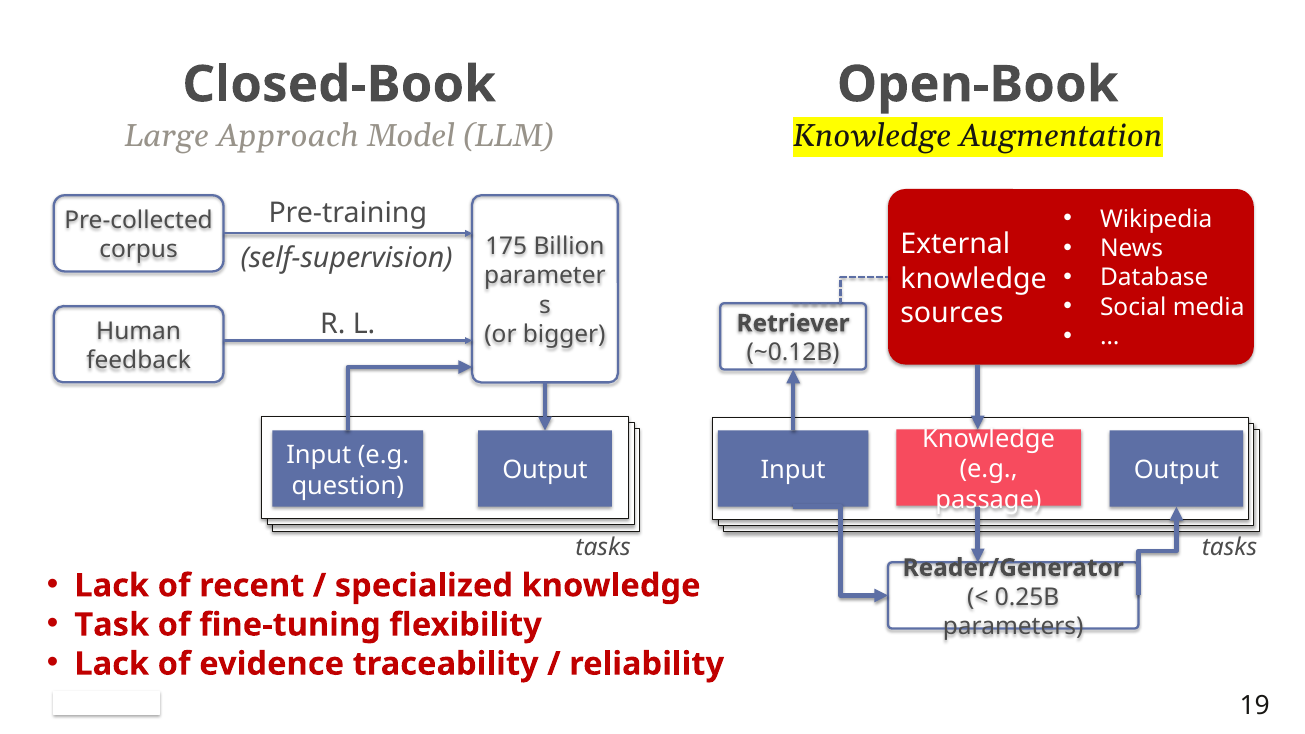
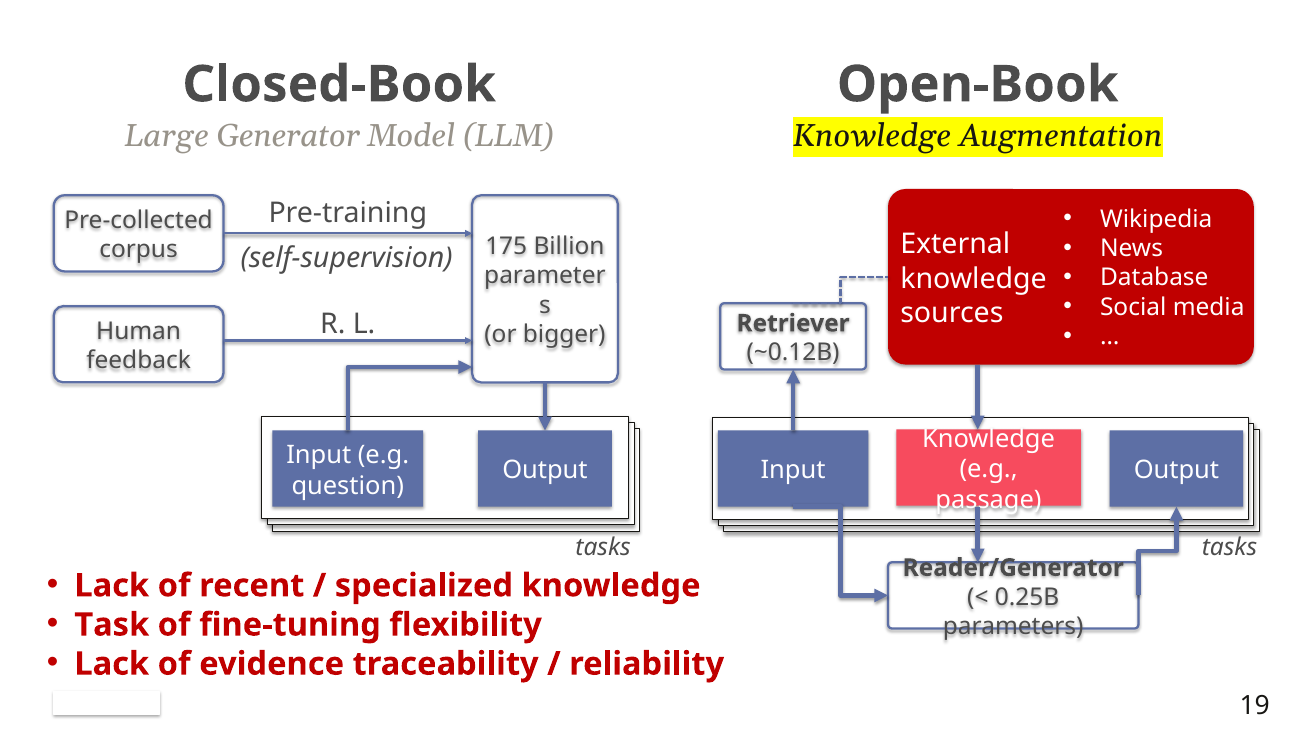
Approach: Approach -> Generator
